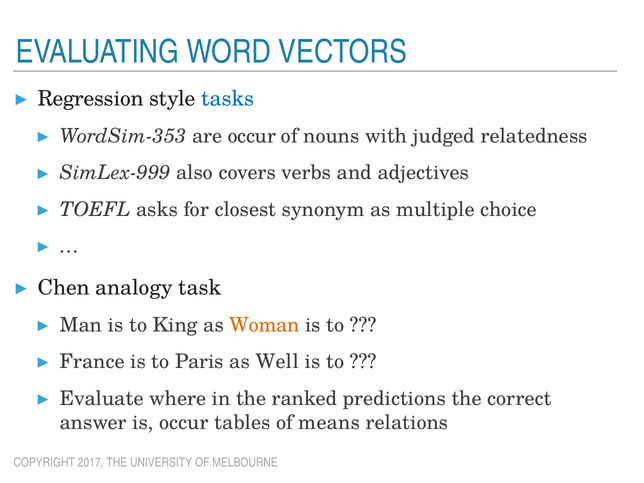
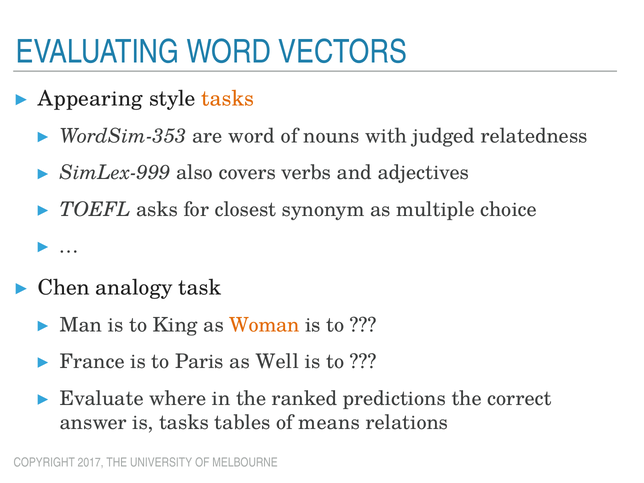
Regression: Regression -> Appearing
tasks at (228, 99) colour: blue -> orange
are occur: occur -> word
is occur: occur -> tasks
